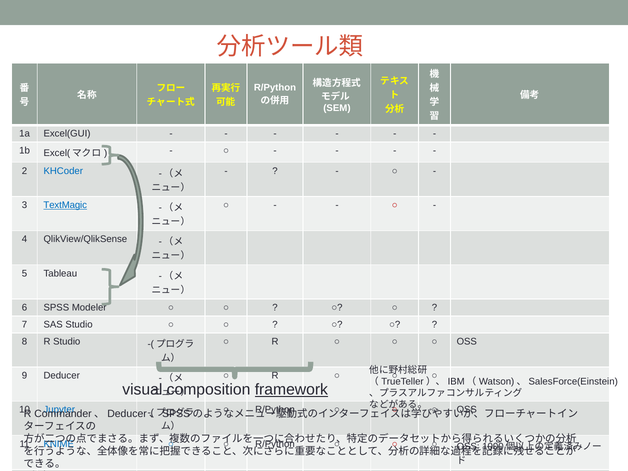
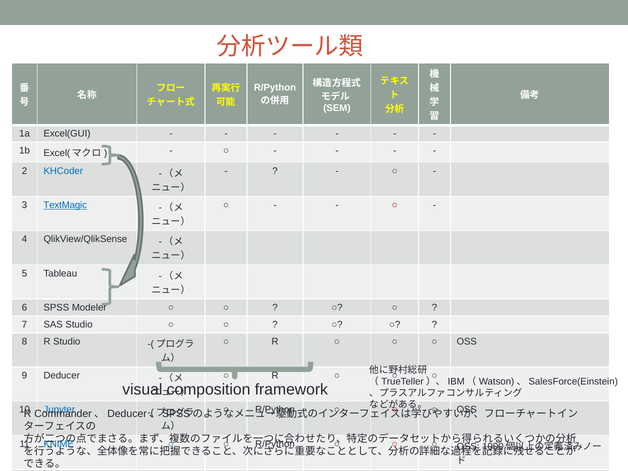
framework underline: present -> none
